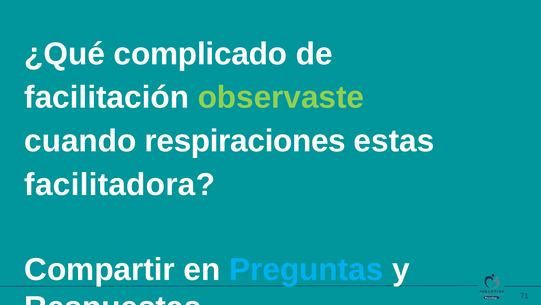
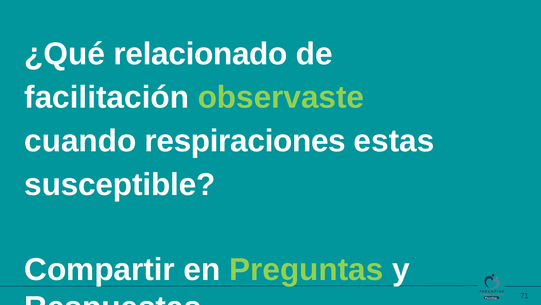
complicado: complicado -> relacionado
facilitadora: facilitadora -> susceptible
Preguntas colour: light blue -> light green
